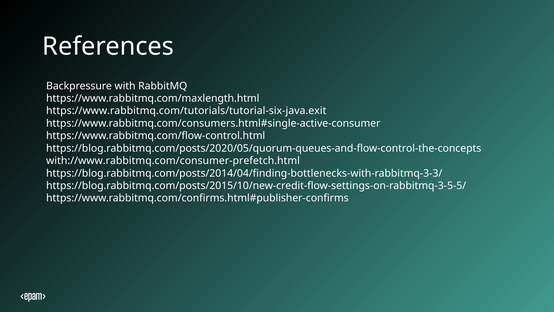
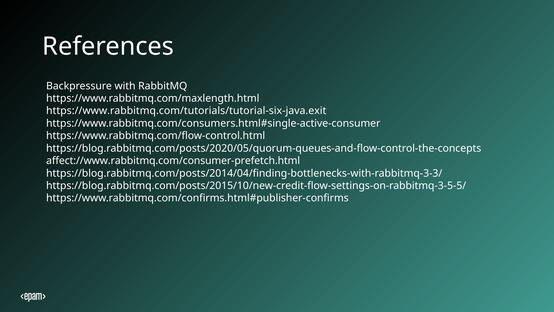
with://www.rabbitmq.com/consumer-prefetch.html: with://www.rabbitmq.com/consumer-prefetch.html -> affect://www.rabbitmq.com/consumer-prefetch.html
